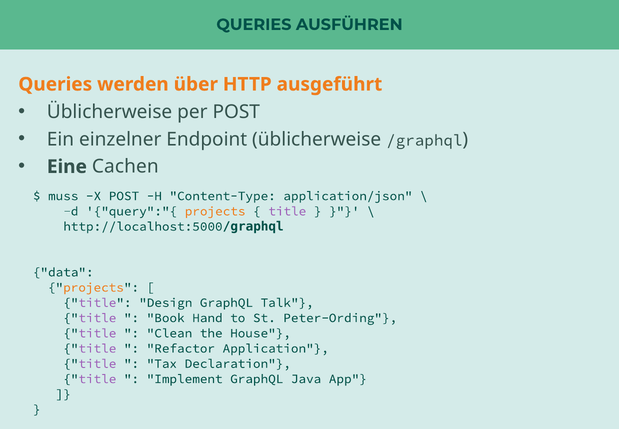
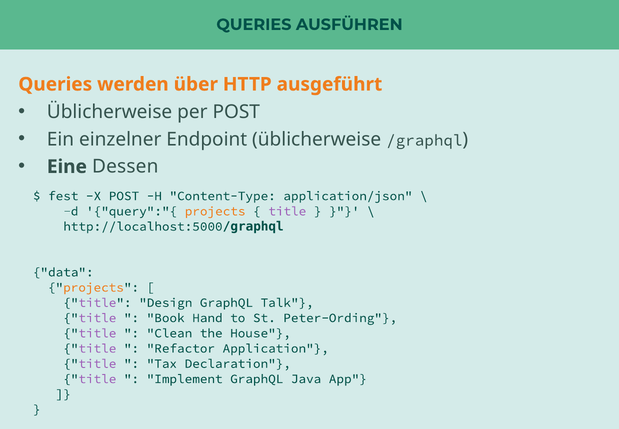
Cachen: Cachen -> Dessen
muss: muss -> fest
